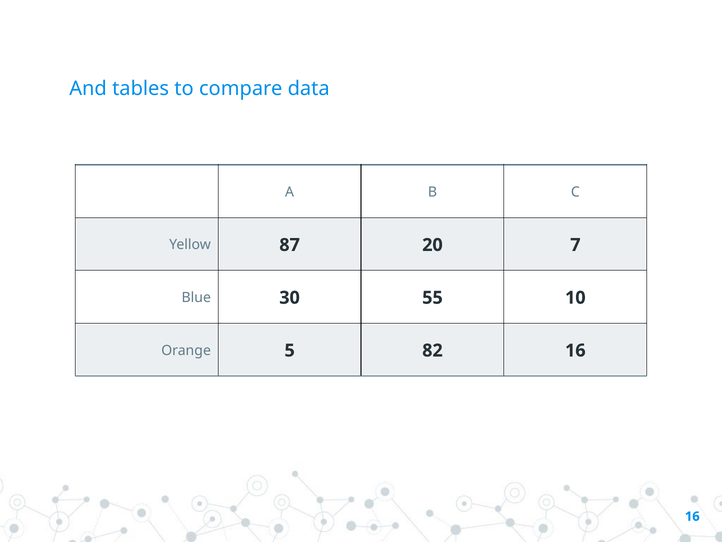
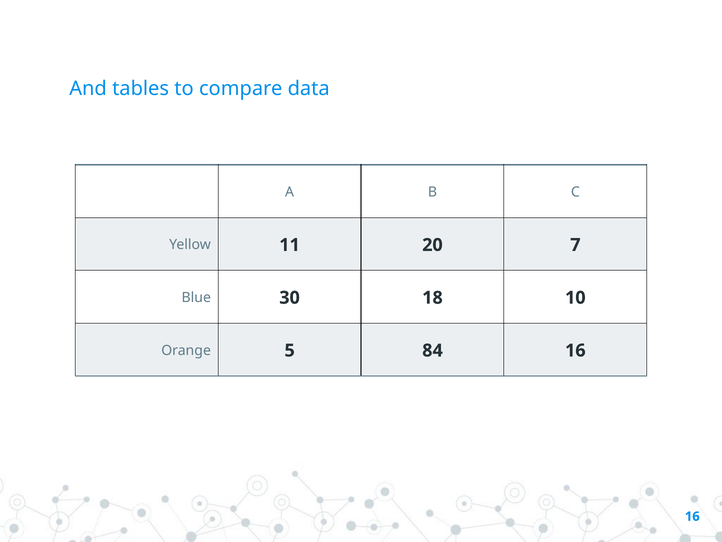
87: 87 -> 11
55: 55 -> 18
82: 82 -> 84
